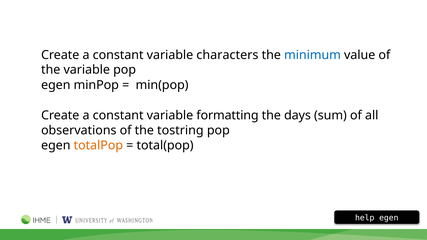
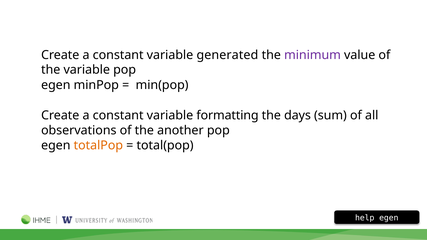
characters: characters -> generated
minimum colour: blue -> purple
tostring: tostring -> another
